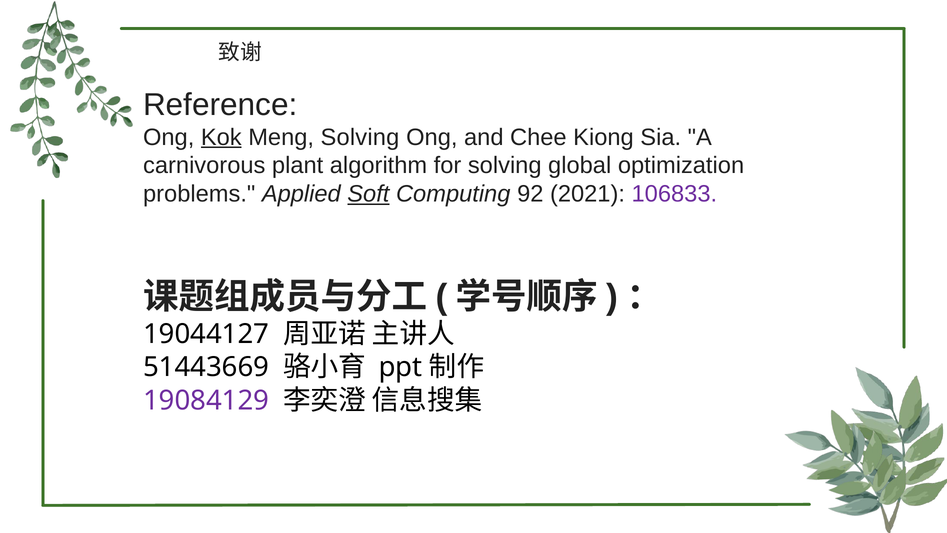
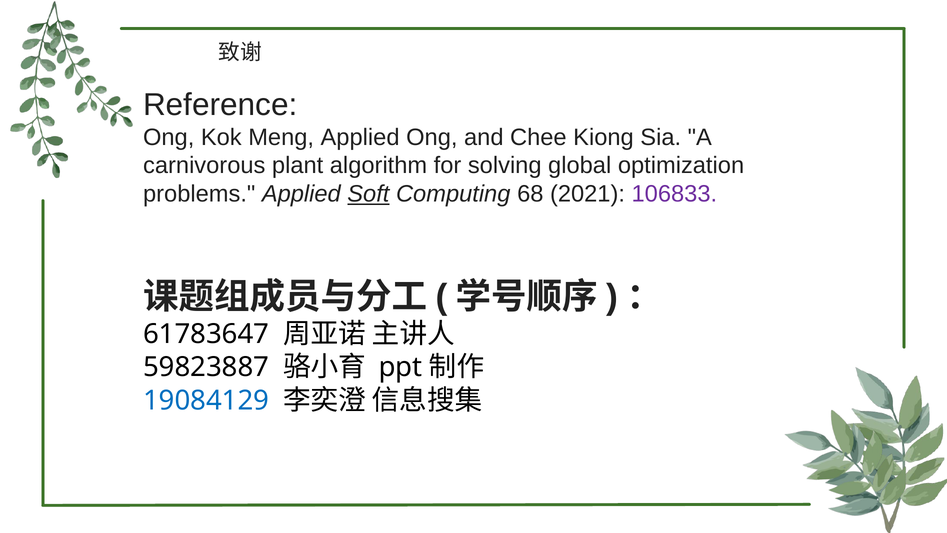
Kok underline: present -> none
Meng Solving: Solving -> Applied
92: 92 -> 68
19044127: 19044127 -> 61783647
51443669: 51443669 -> 59823887
19084129 colour: purple -> blue
